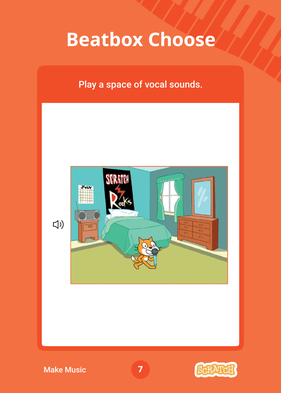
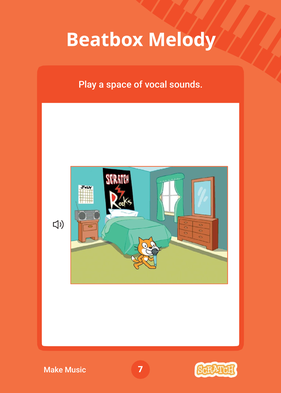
Choose: Choose -> Melody
